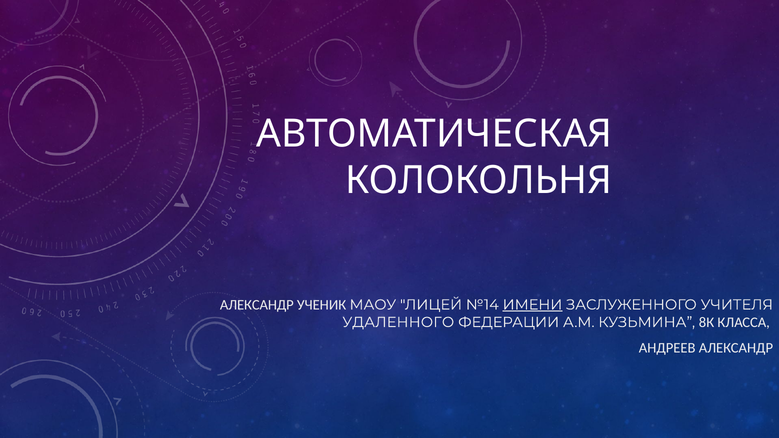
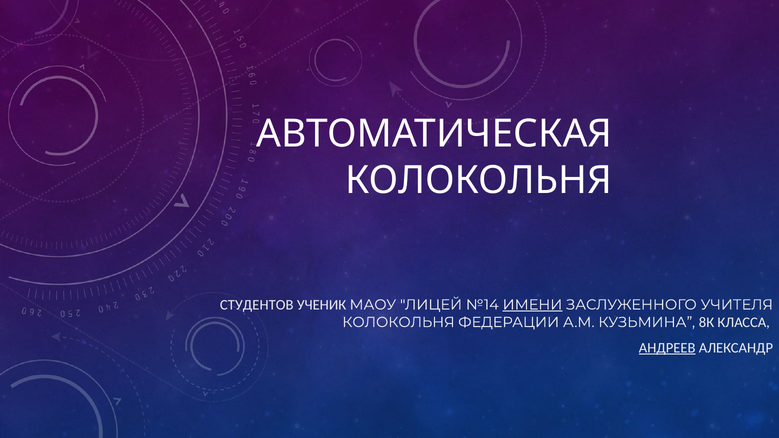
АЛЕКСАНДР at (257, 305): АЛЕКСАНДР -> СТУДЕНТОВ
УДАЛЕННОГО at (398, 322): УДАЛЕННОГО -> КОЛОКОЛЬНЯ
АНДРЕЕВ underline: none -> present
